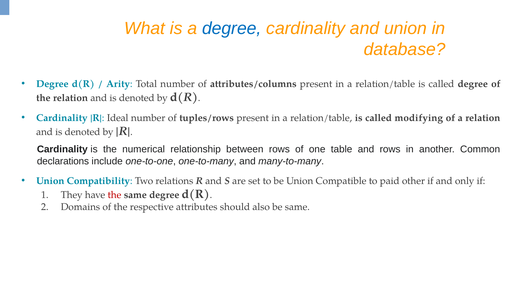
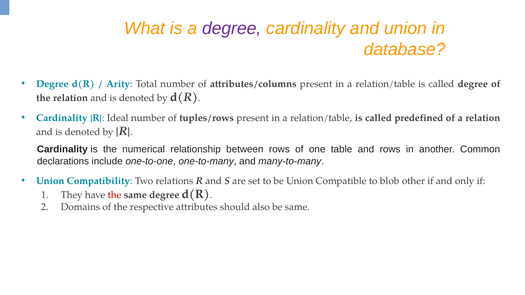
degree at (232, 28) colour: blue -> purple
modifying: modifying -> predefined
paid: paid -> blob
